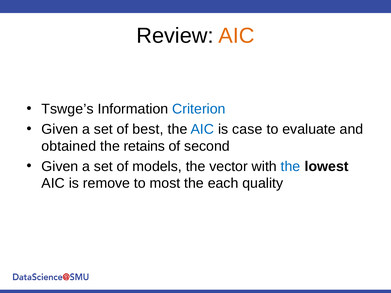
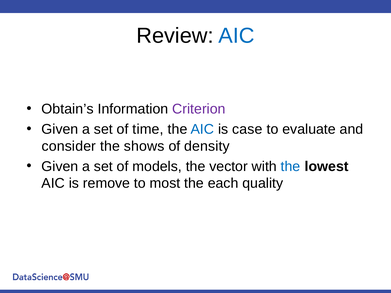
AIC at (236, 36) colour: orange -> blue
Tswge’s: Tswge’s -> Obtain’s
Criterion colour: blue -> purple
best: best -> time
obtained: obtained -> consider
retains: retains -> shows
second: second -> density
